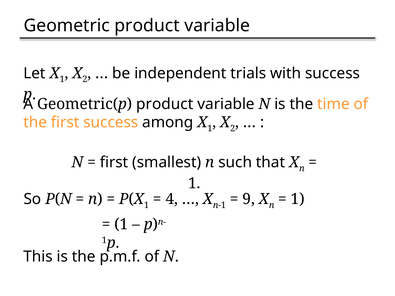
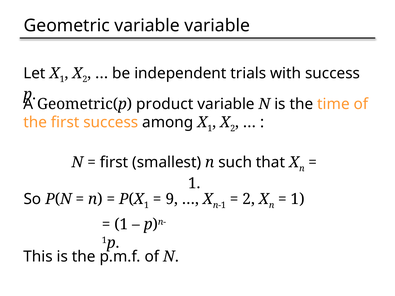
Geometric product: product -> variable
4: 4 -> 9
9 at (249, 199): 9 -> 2
